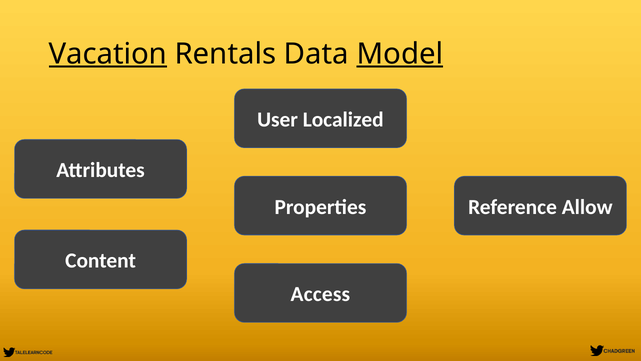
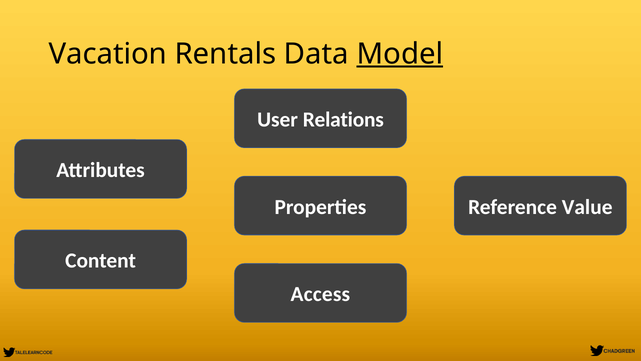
Vacation underline: present -> none
Localized: Localized -> Relations
Allow: Allow -> Value
